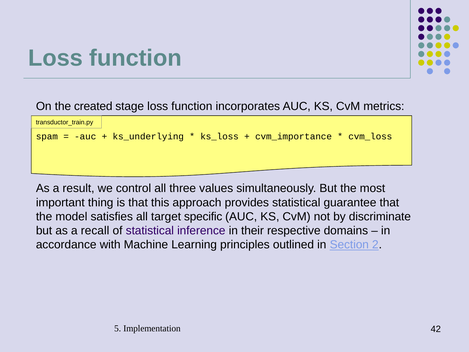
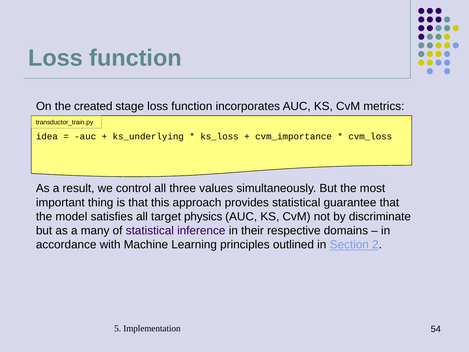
spam: spam -> idea
specific: specific -> physics
recall: recall -> many
42: 42 -> 54
